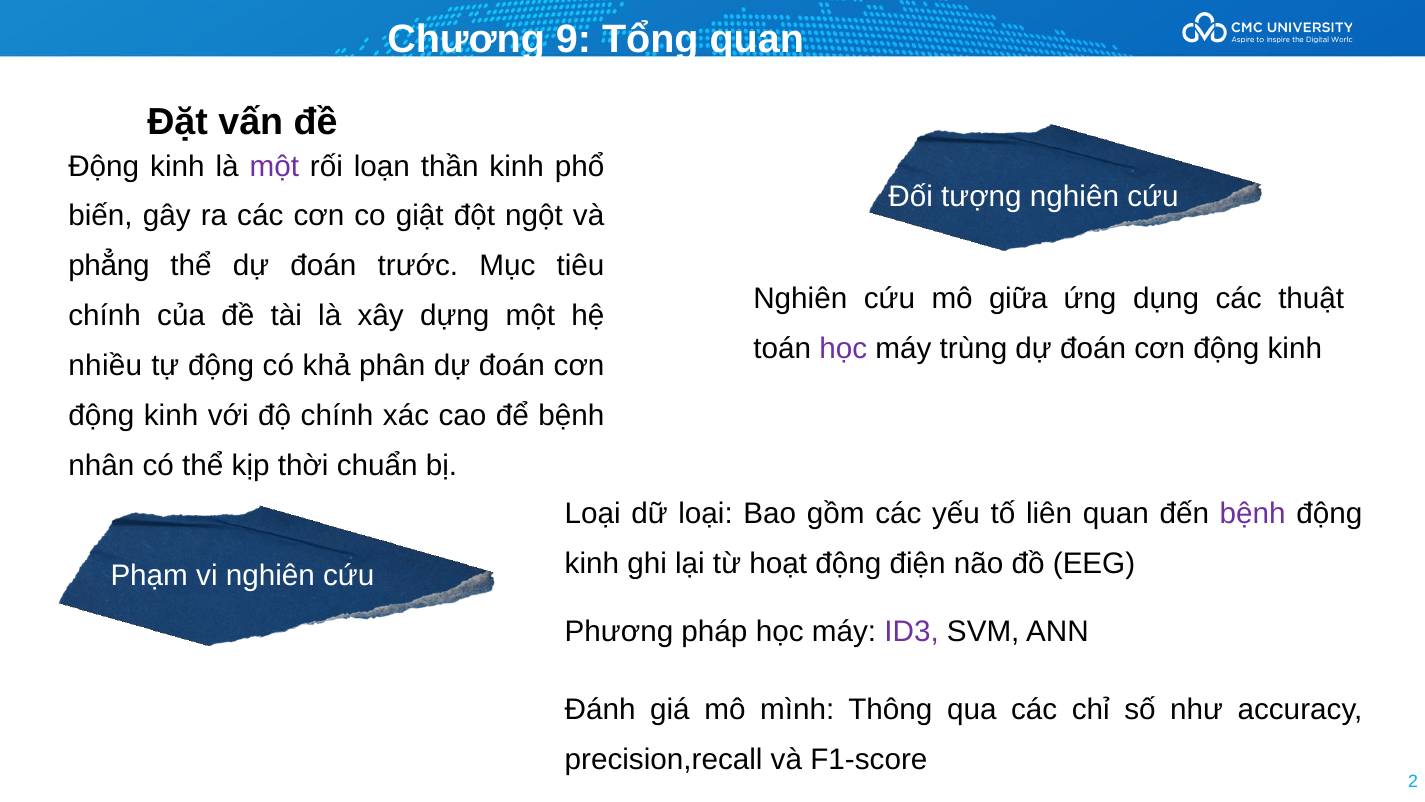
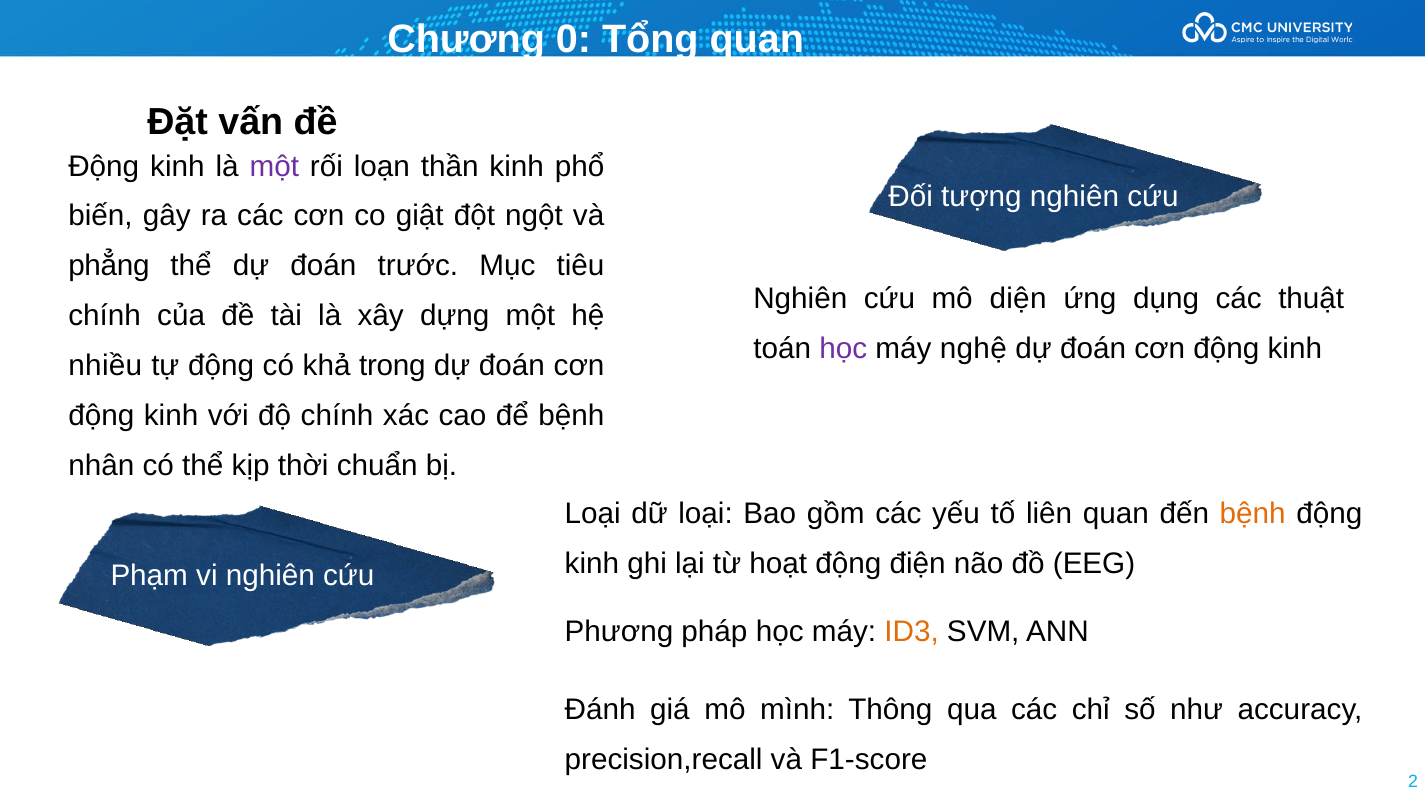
9: 9 -> 0
giữa: giữa -> diện
trùng: trùng -> nghệ
phân: phân -> trong
bệnh at (1253, 513) colour: purple -> orange
ID3 colour: purple -> orange
